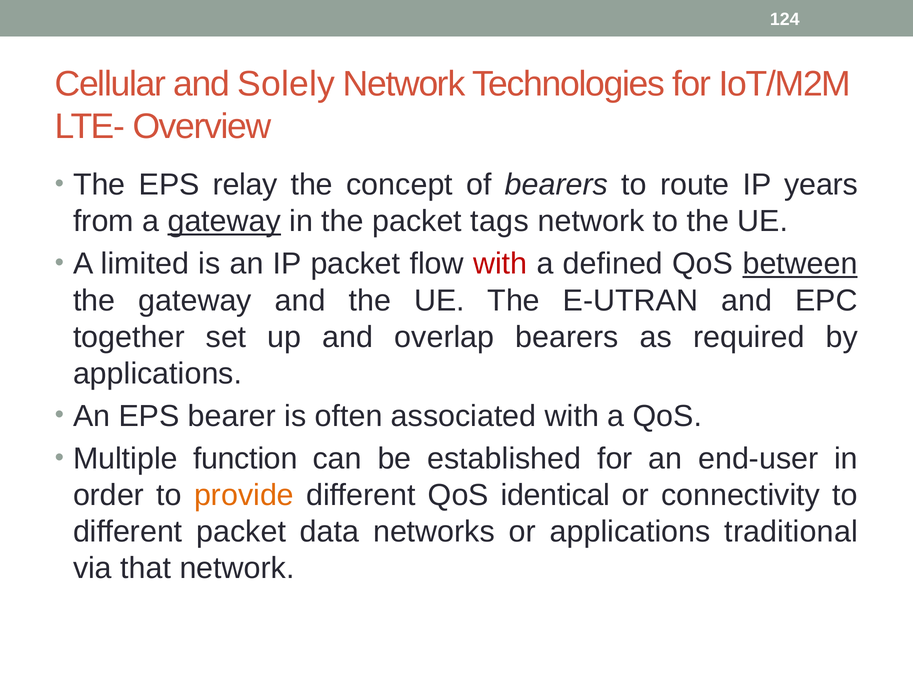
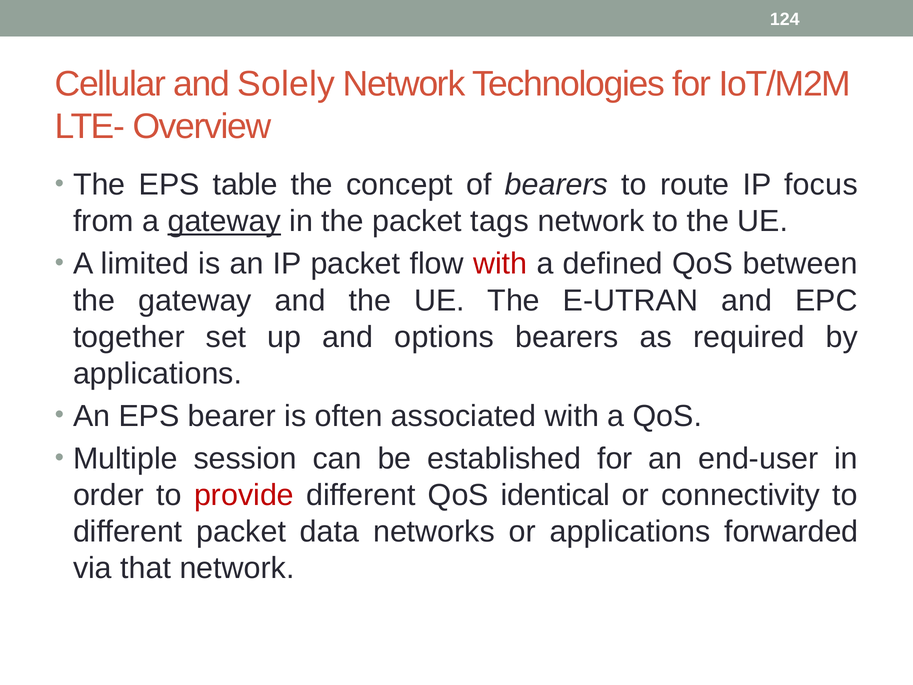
relay: relay -> table
years: years -> focus
between underline: present -> none
overlap: overlap -> options
function: function -> session
provide colour: orange -> red
traditional: traditional -> forwarded
